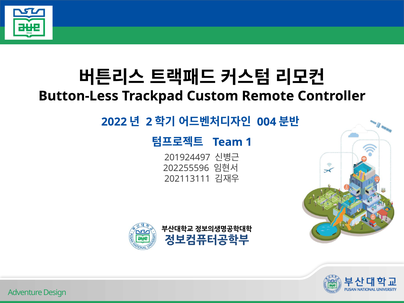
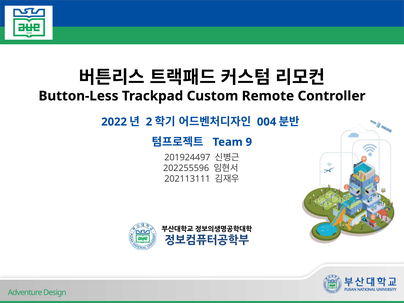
1: 1 -> 9
